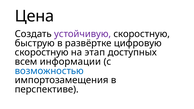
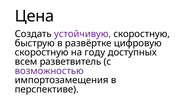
этап: этап -> году
информации: информации -> разветвитель
возможностью colour: blue -> purple
